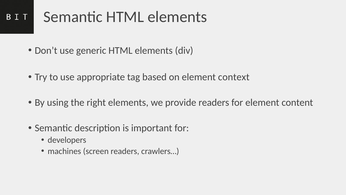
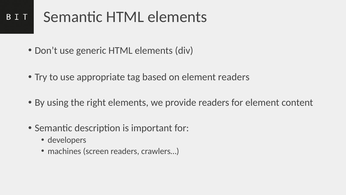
element context: context -> readers
